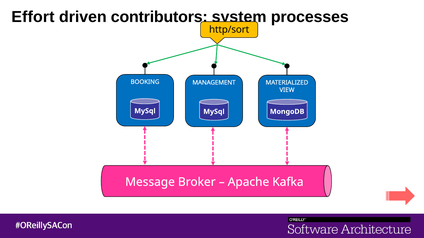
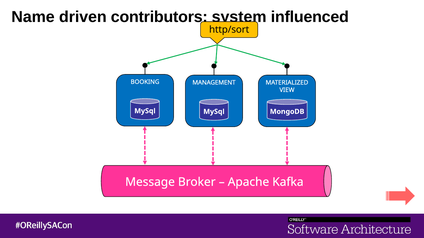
Effort: Effort -> Name
processes: processes -> influenced
